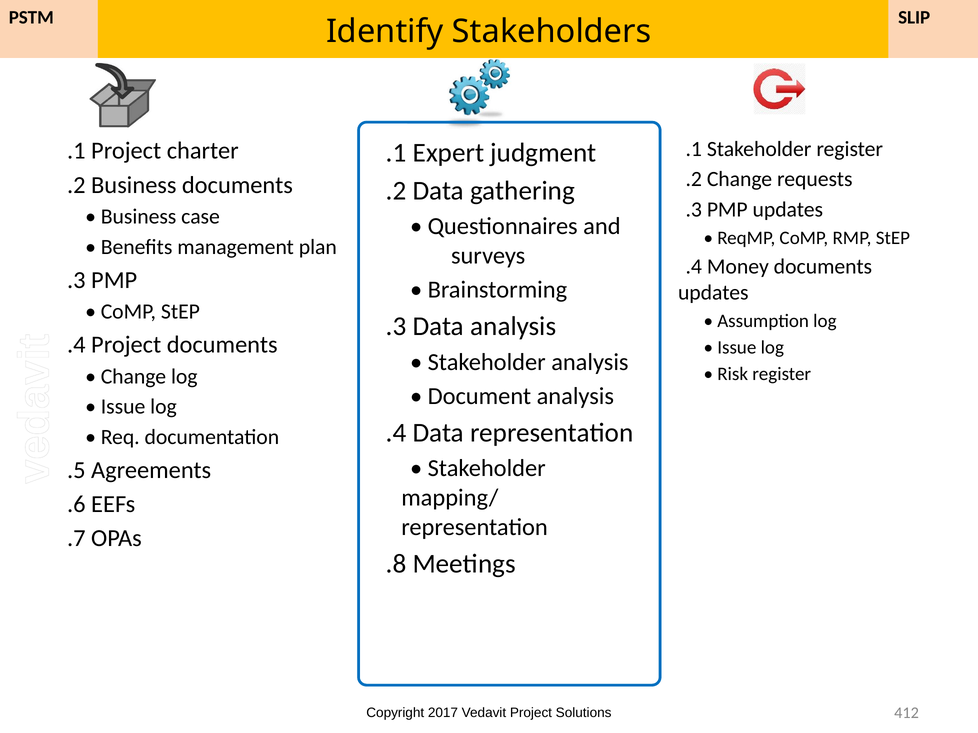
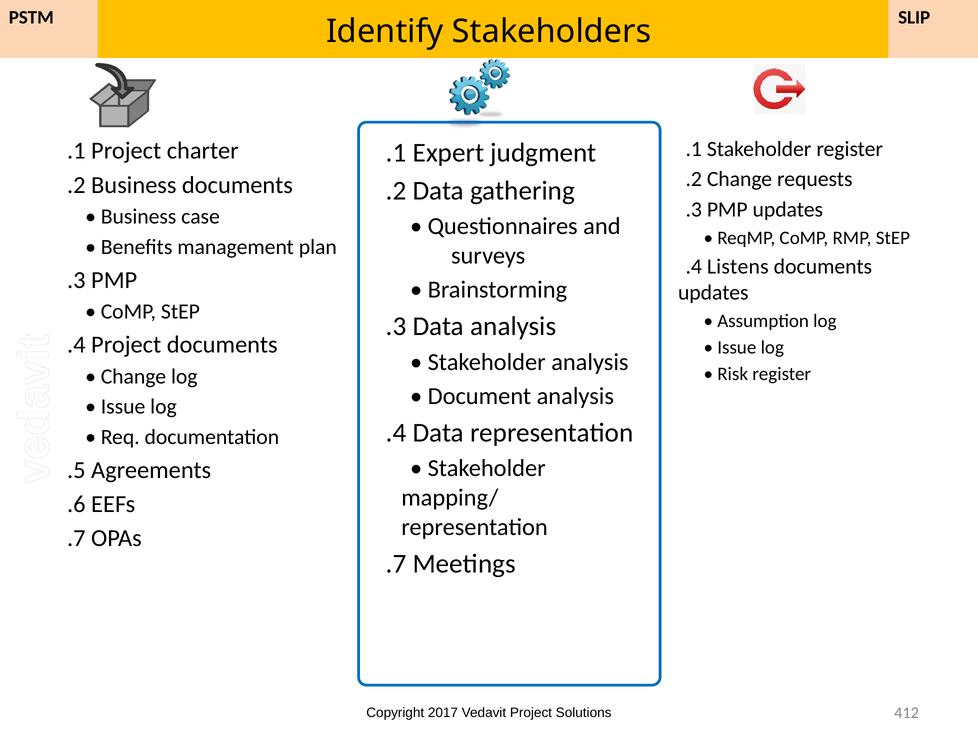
Money: Money -> Listens
.8: .8 -> .7
